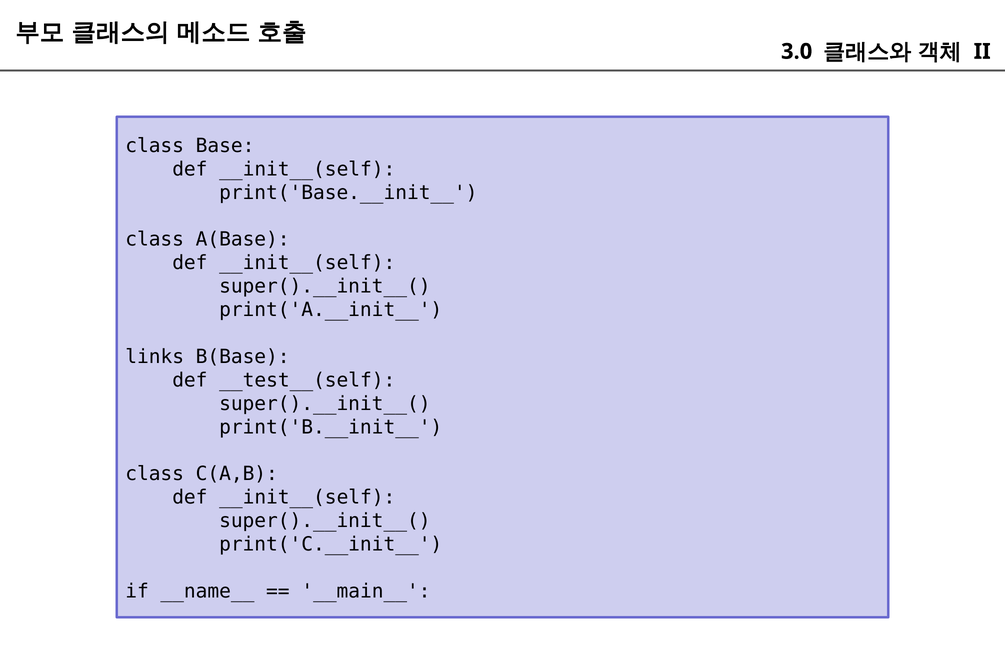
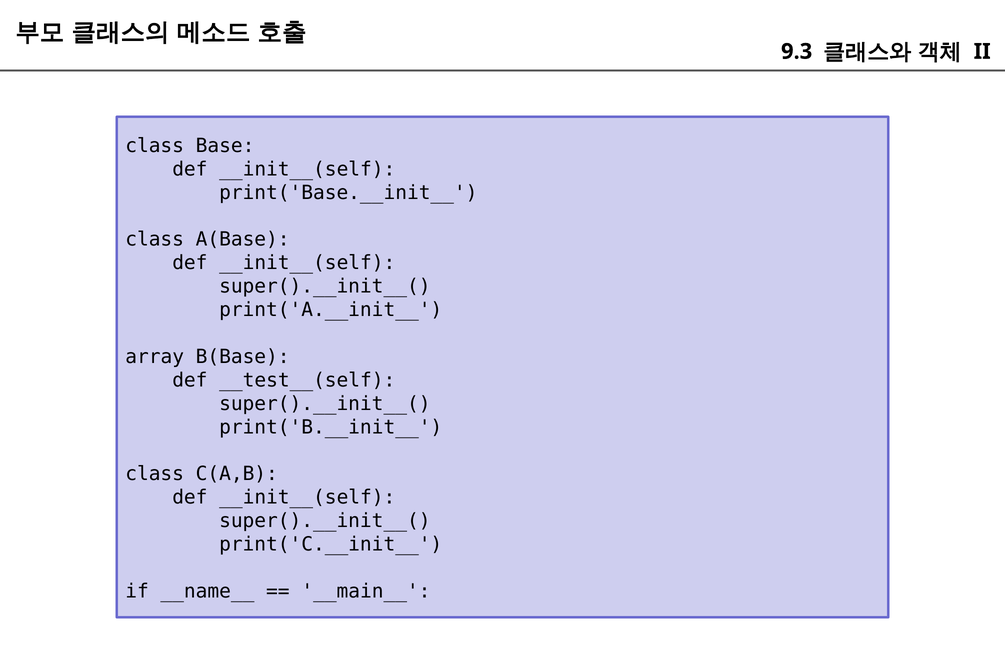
3.0: 3.0 -> 9.3
links: links -> array
